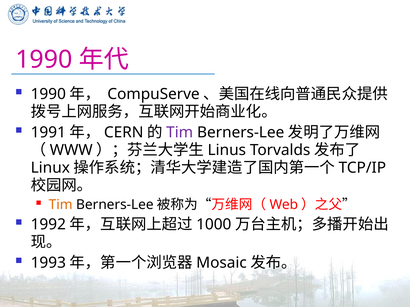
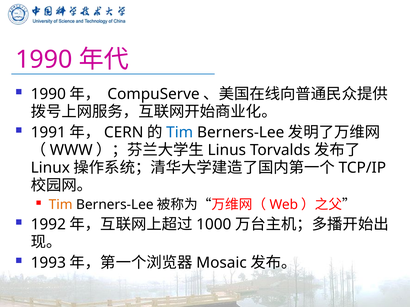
Tim at (180, 133) colour: purple -> blue
